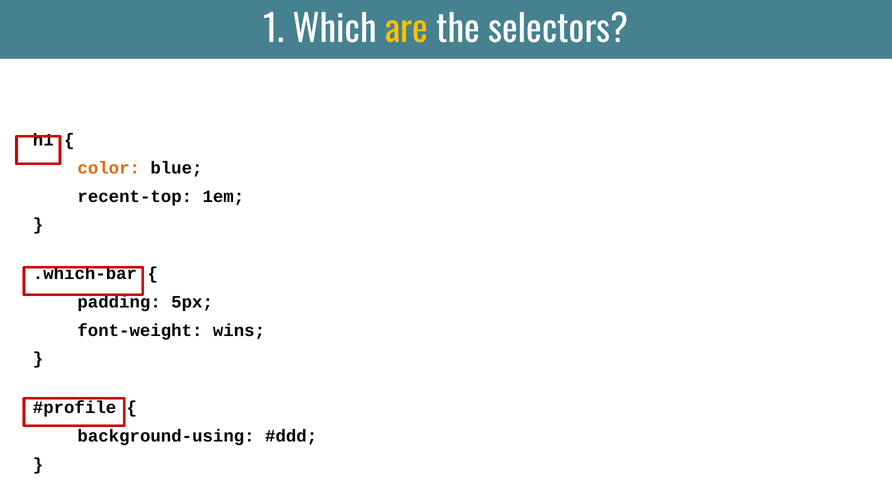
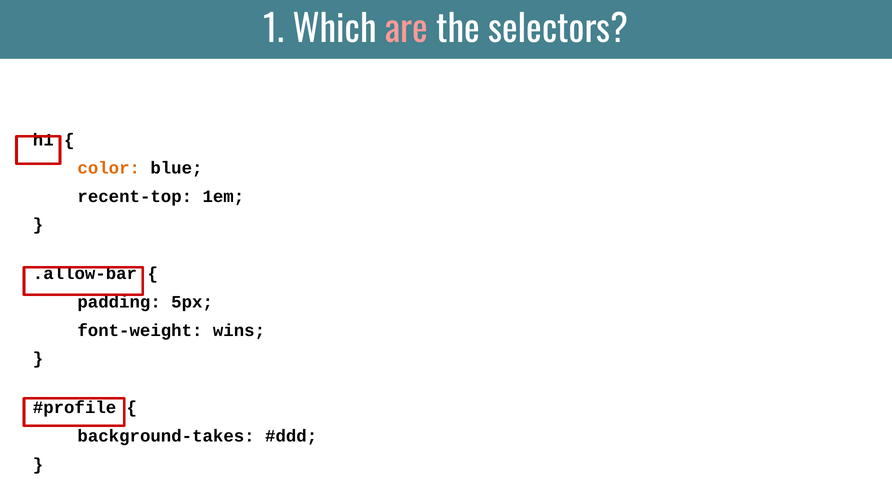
are colour: yellow -> pink
.which-bar: .which-bar -> .allow-bar
background-using: background-using -> background-takes
